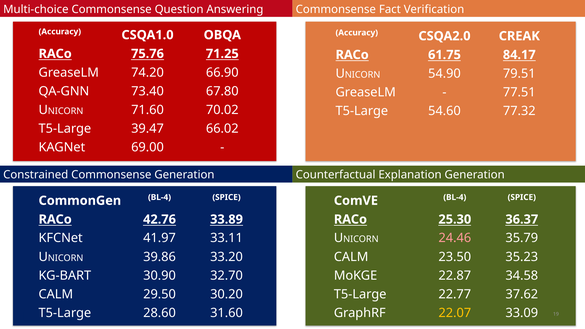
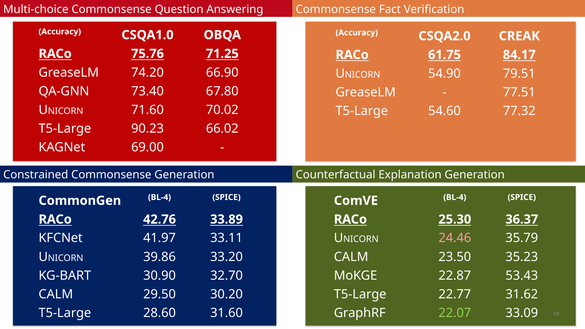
39.47: 39.47 -> 90.23
34.58: 34.58 -> 53.43
37.62: 37.62 -> 31.62
22.07 colour: yellow -> light green
